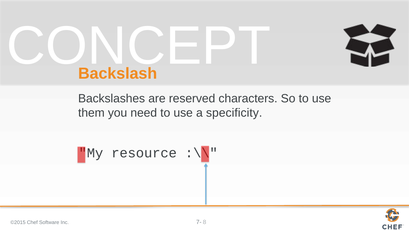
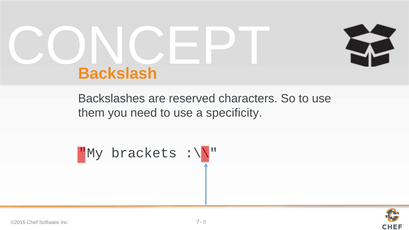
resource: resource -> brackets
